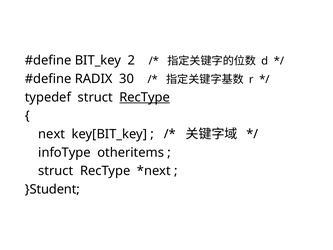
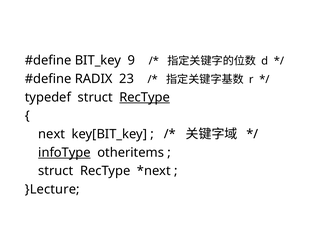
2: 2 -> 9
30: 30 -> 23
infoType underline: none -> present
}Student: }Student -> }Lecture
